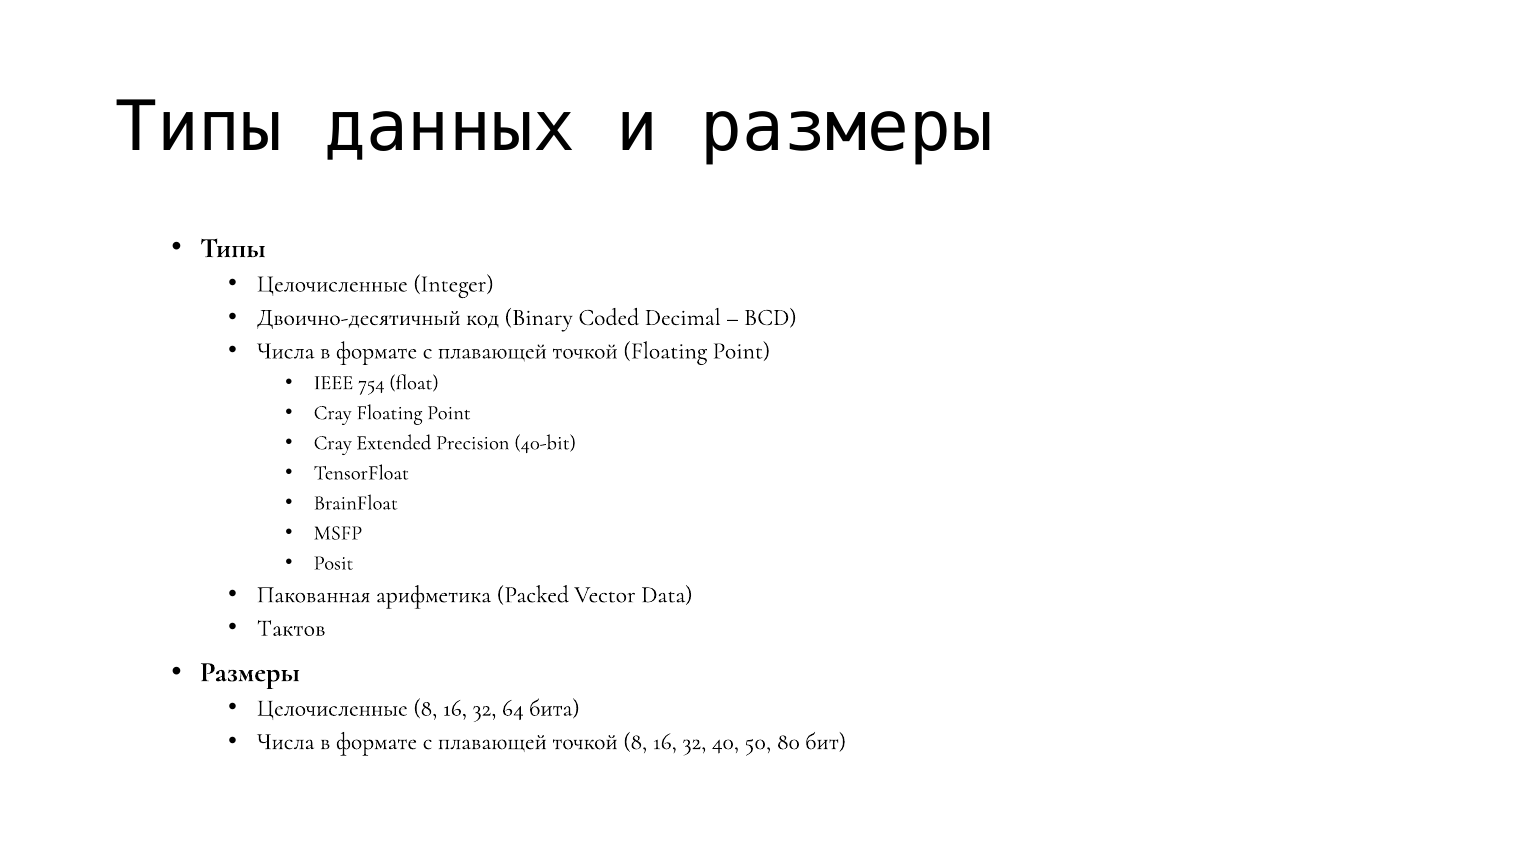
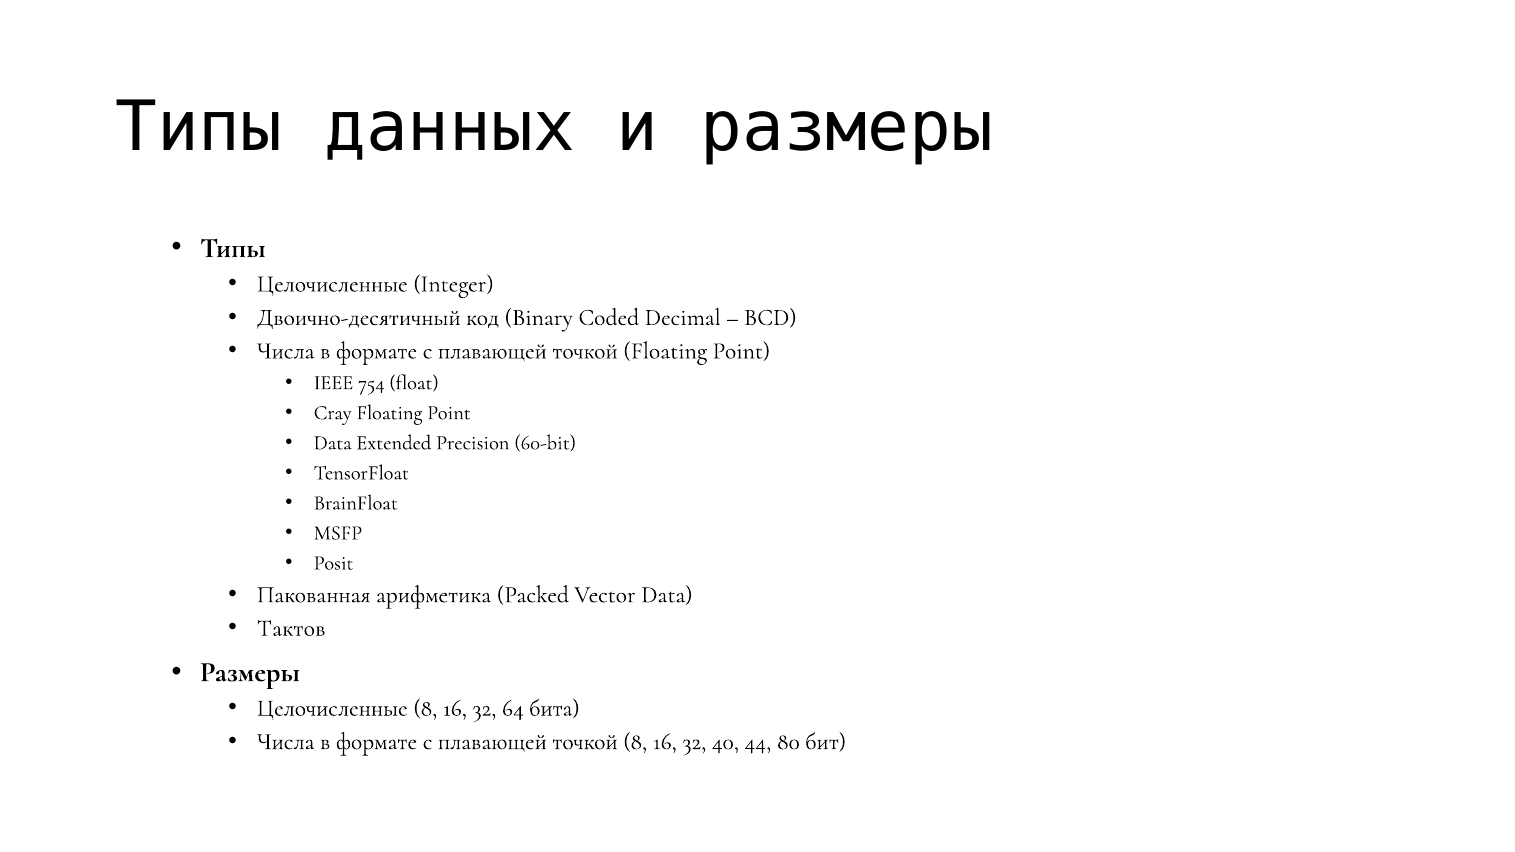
Cray at (333, 443): Cray -> Data
40-bit: 40-bit -> 60-bit
50: 50 -> 44
